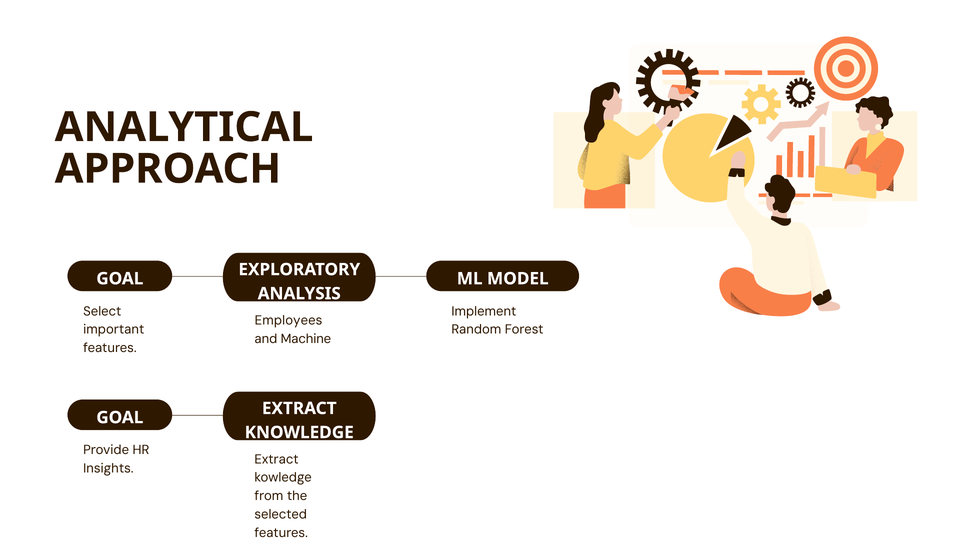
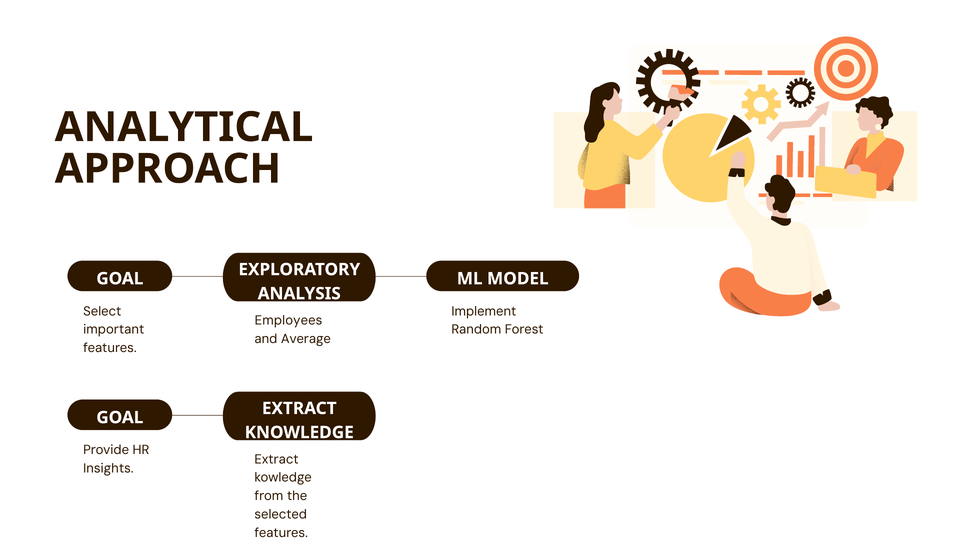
Machine: Machine -> Average
